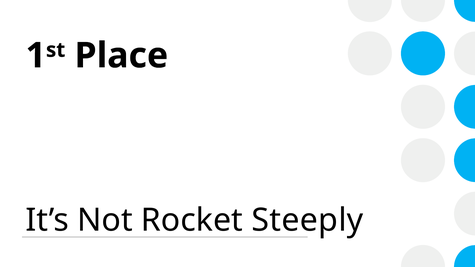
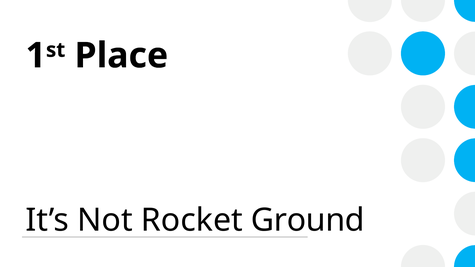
Steeply: Steeply -> Ground
